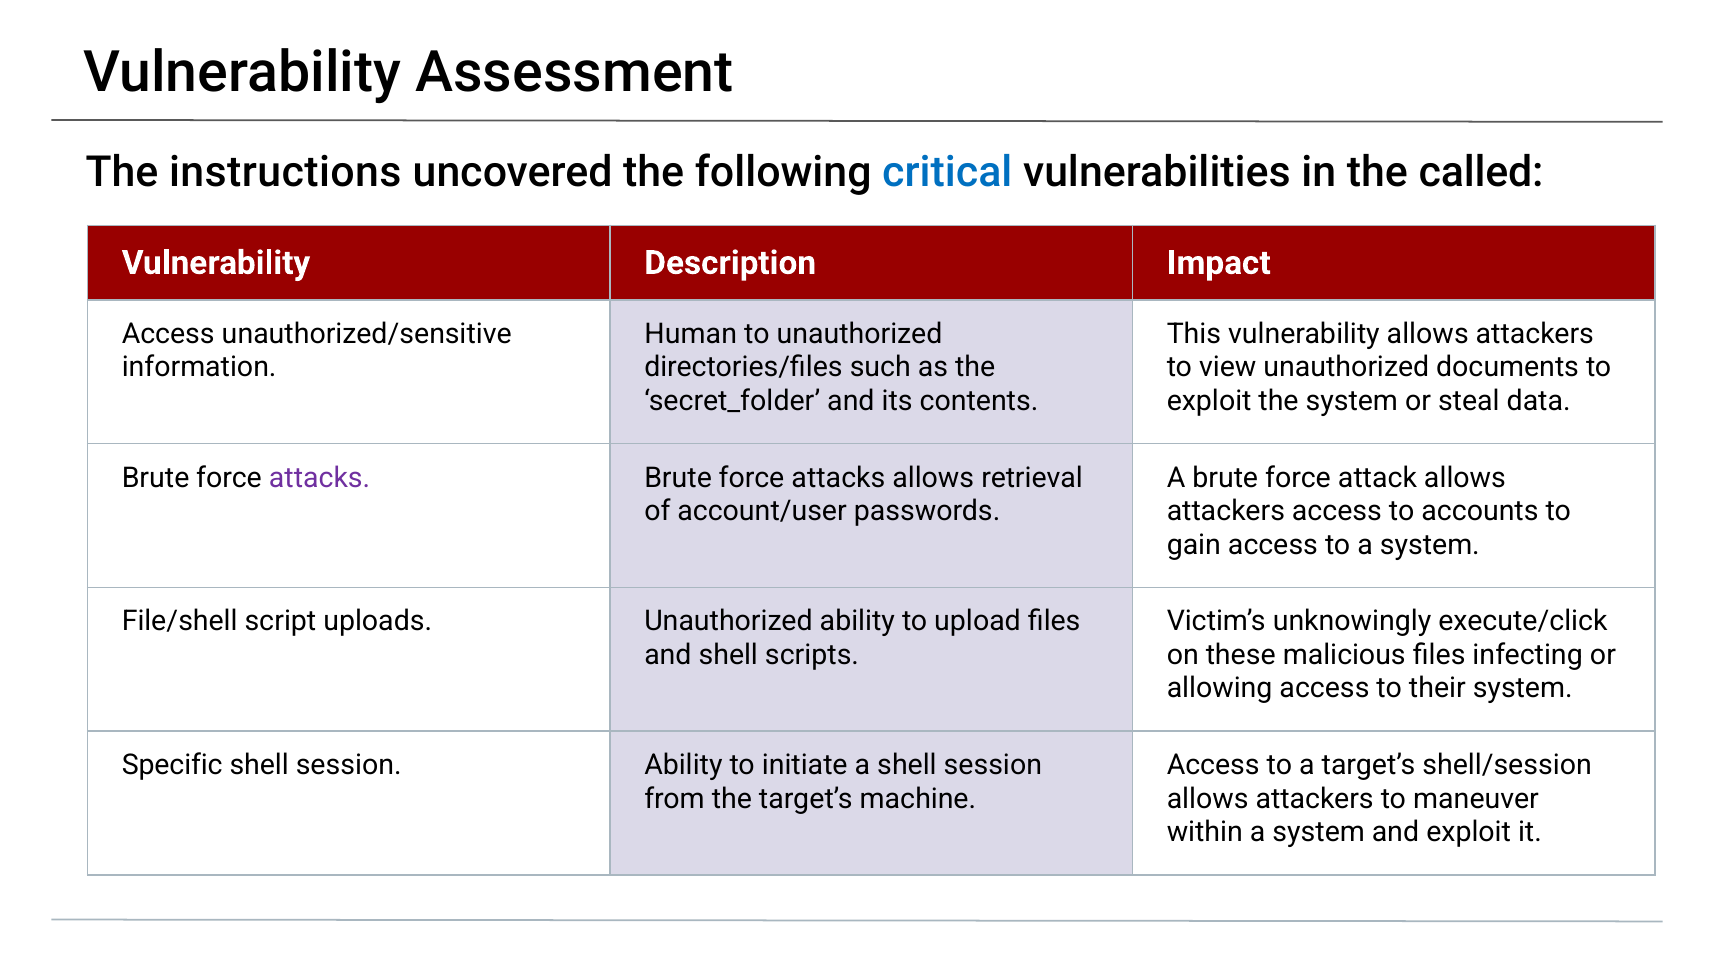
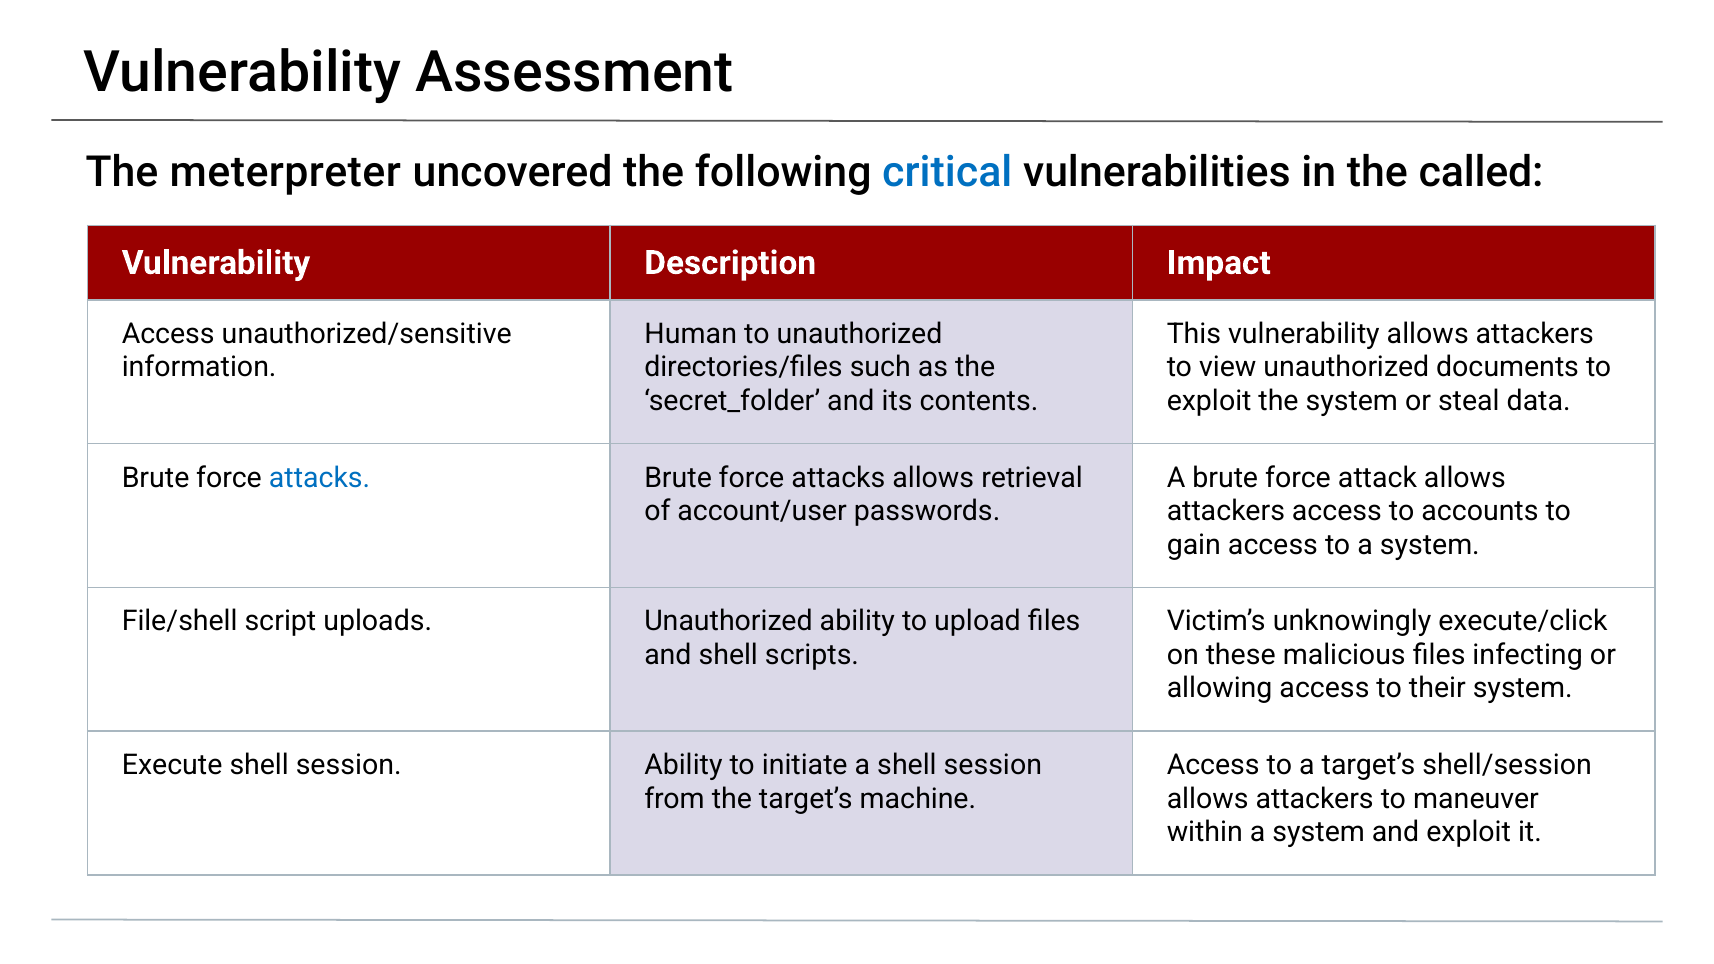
instructions: instructions -> meterpreter
attacks at (320, 478) colour: purple -> blue
Specific: Specific -> Execute
